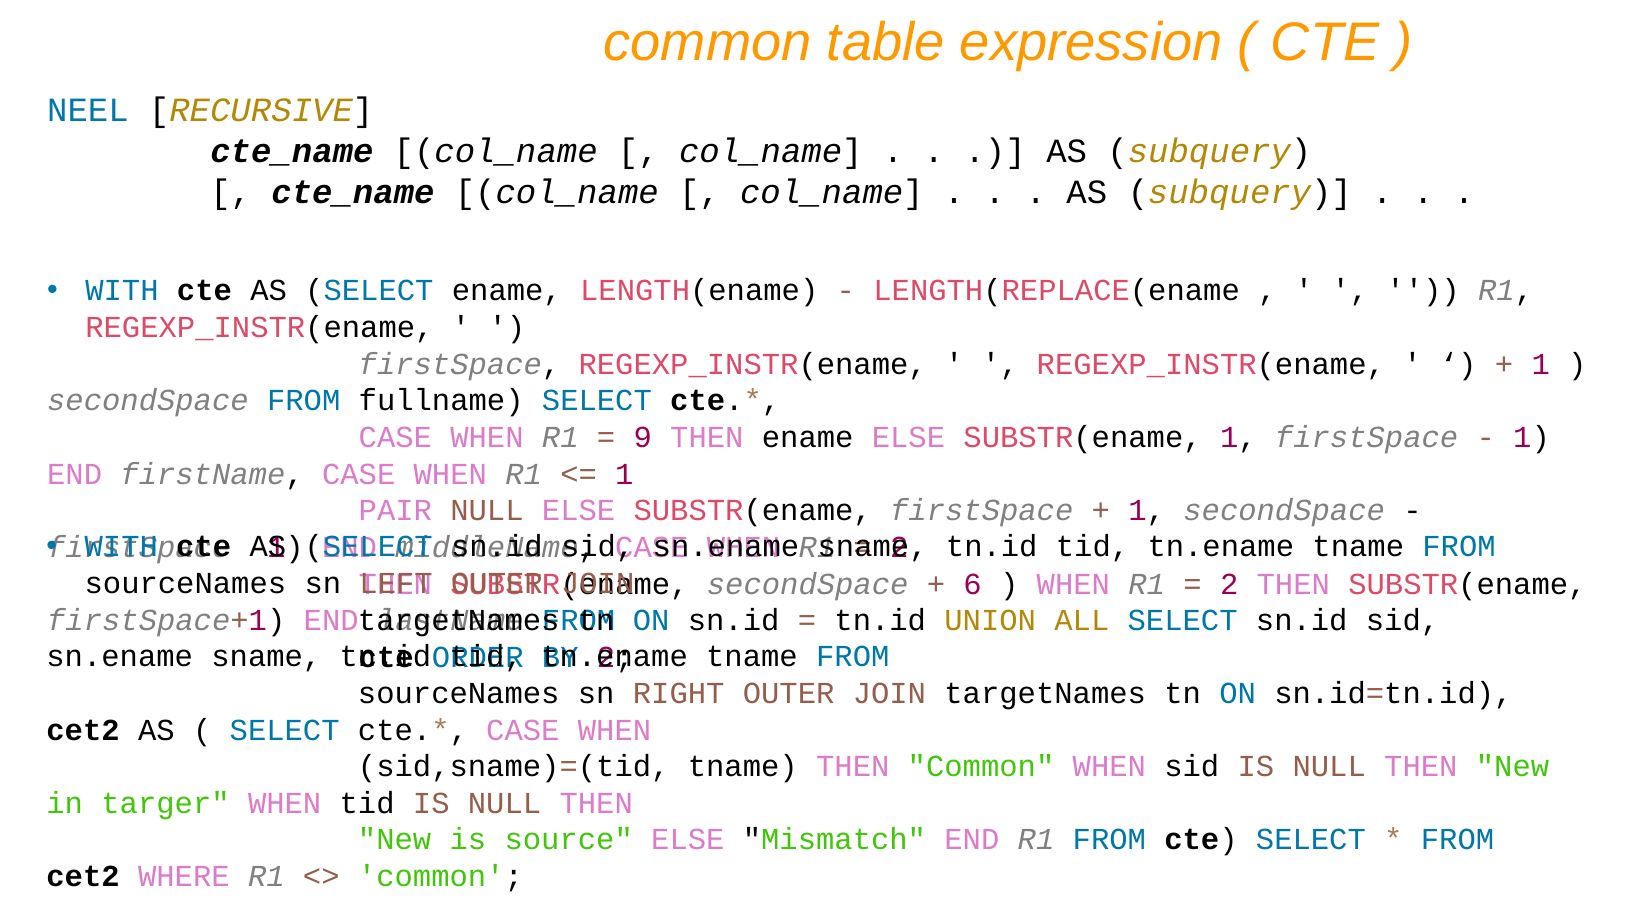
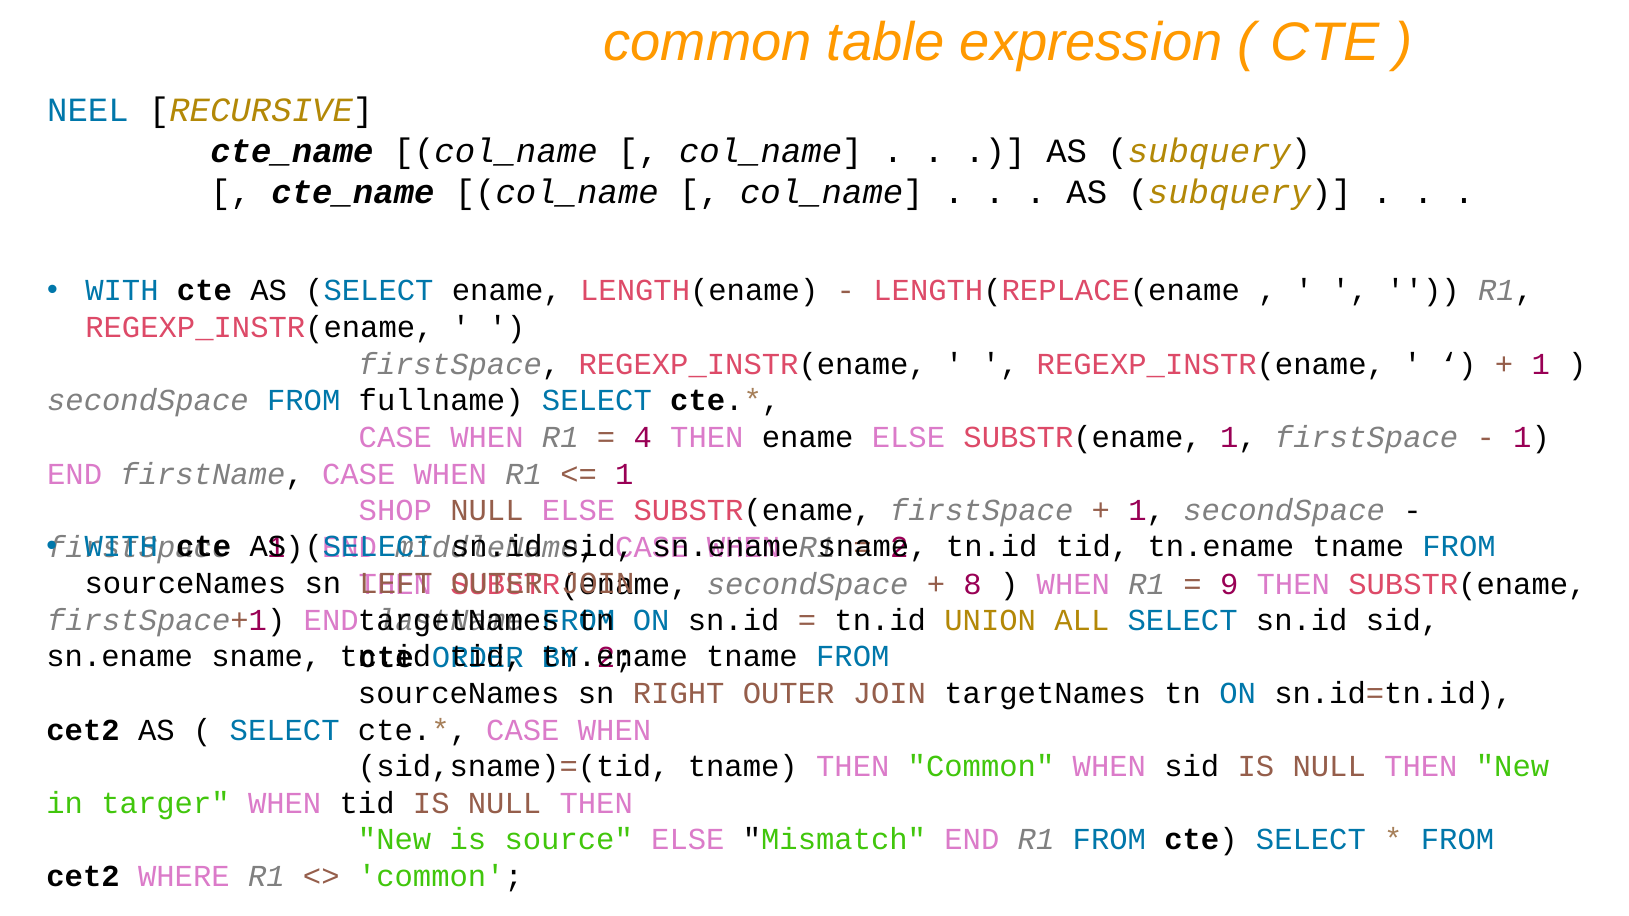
9: 9 -> 4
PAIR: PAIR -> SHOP
6: 6 -> 8
2 at (1229, 584): 2 -> 9
